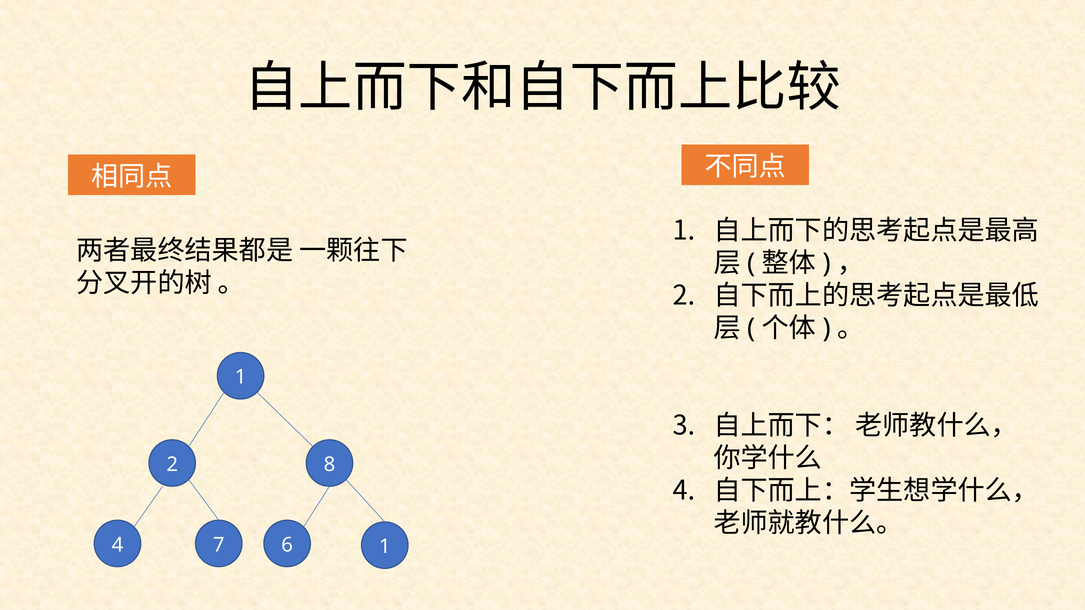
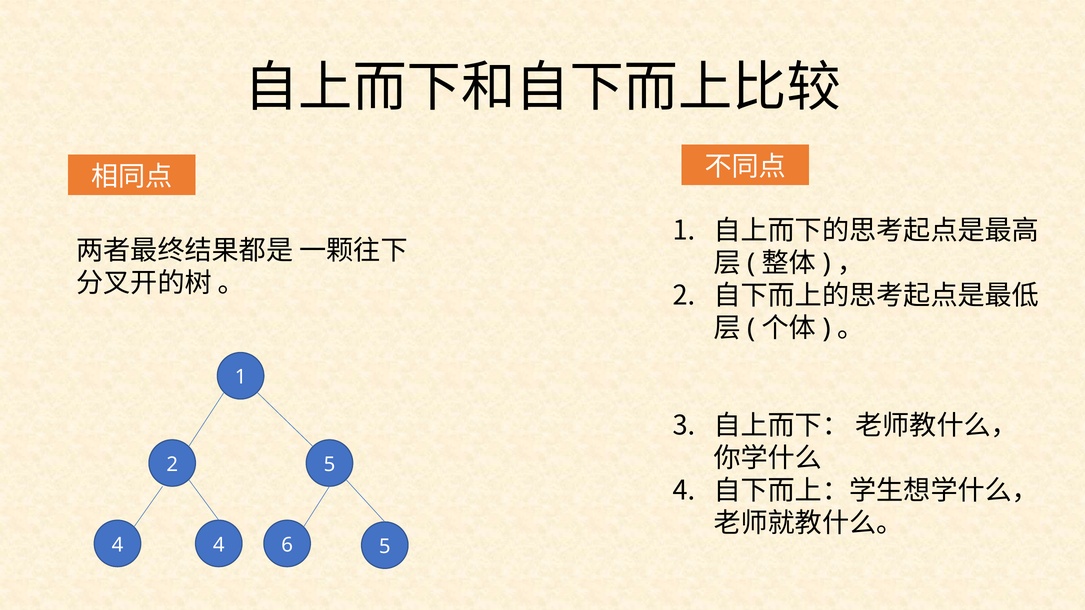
2 8: 8 -> 5
4 7: 7 -> 4
6 1: 1 -> 5
